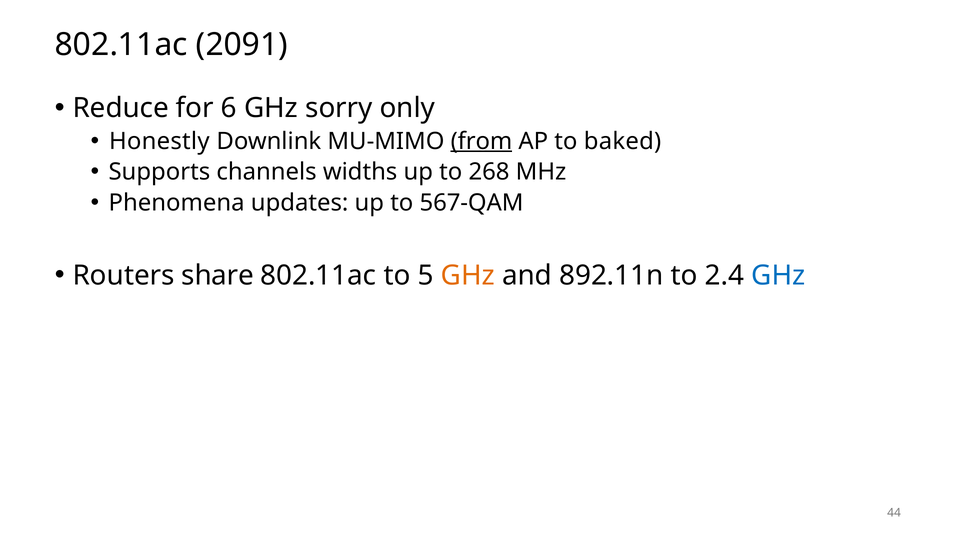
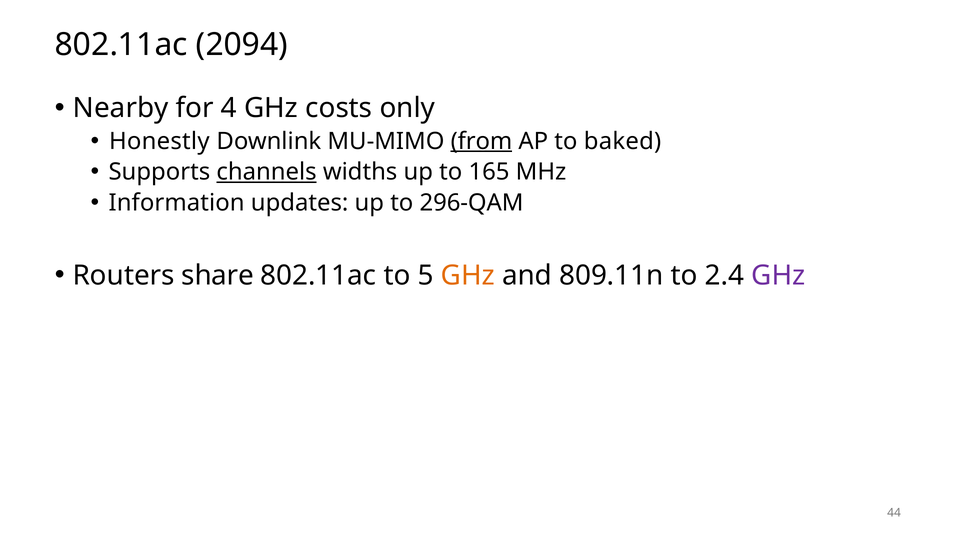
2091: 2091 -> 2094
Reduce: Reduce -> Nearby
6: 6 -> 4
sorry: sorry -> costs
channels underline: none -> present
268: 268 -> 165
Phenomena: Phenomena -> Information
567-QAM: 567-QAM -> 296-QAM
892.11n: 892.11n -> 809.11n
GHz at (778, 275) colour: blue -> purple
